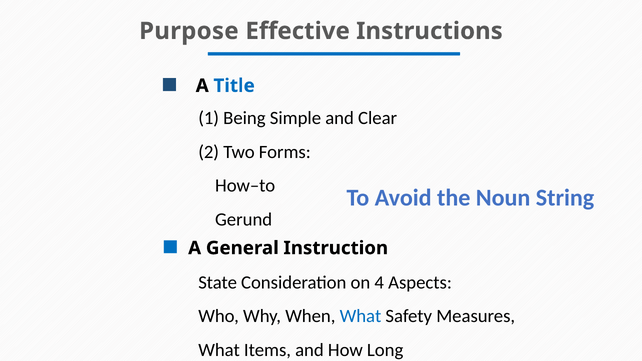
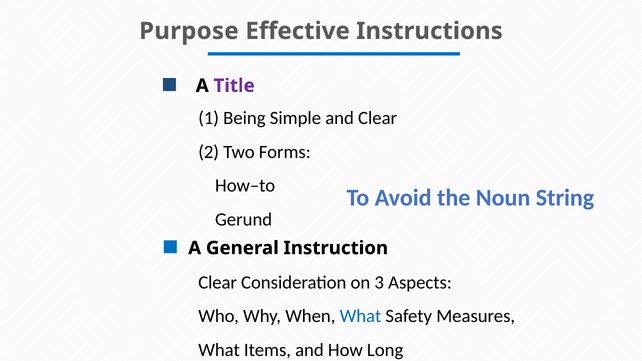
Title colour: blue -> purple
State at (218, 283): State -> Clear
4: 4 -> 3
